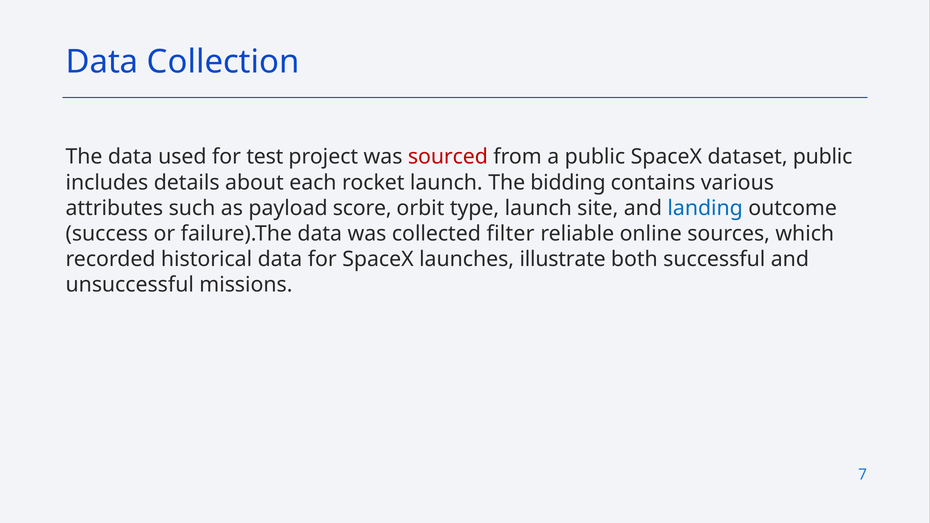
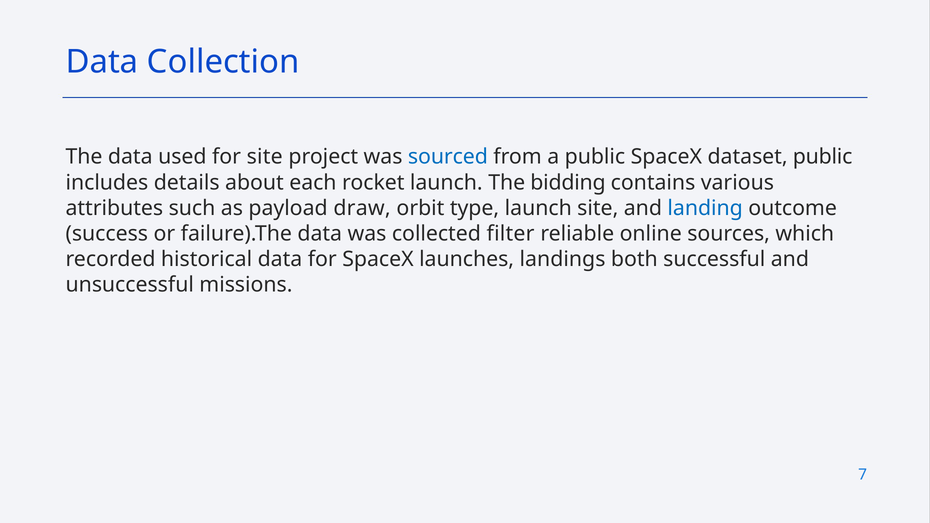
for test: test -> site
sourced colour: red -> blue
score: score -> draw
illustrate: illustrate -> landings
